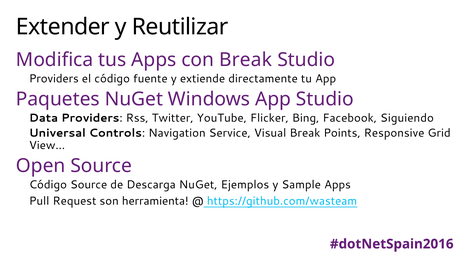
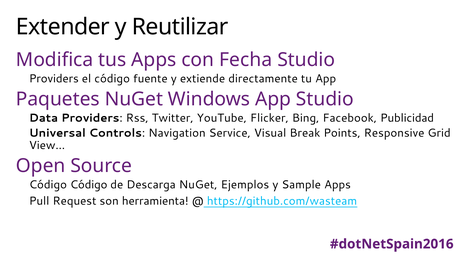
con Break: Break -> Fecha
Siguiendo: Siguiendo -> Publicidad
Código Source: Source -> Código
